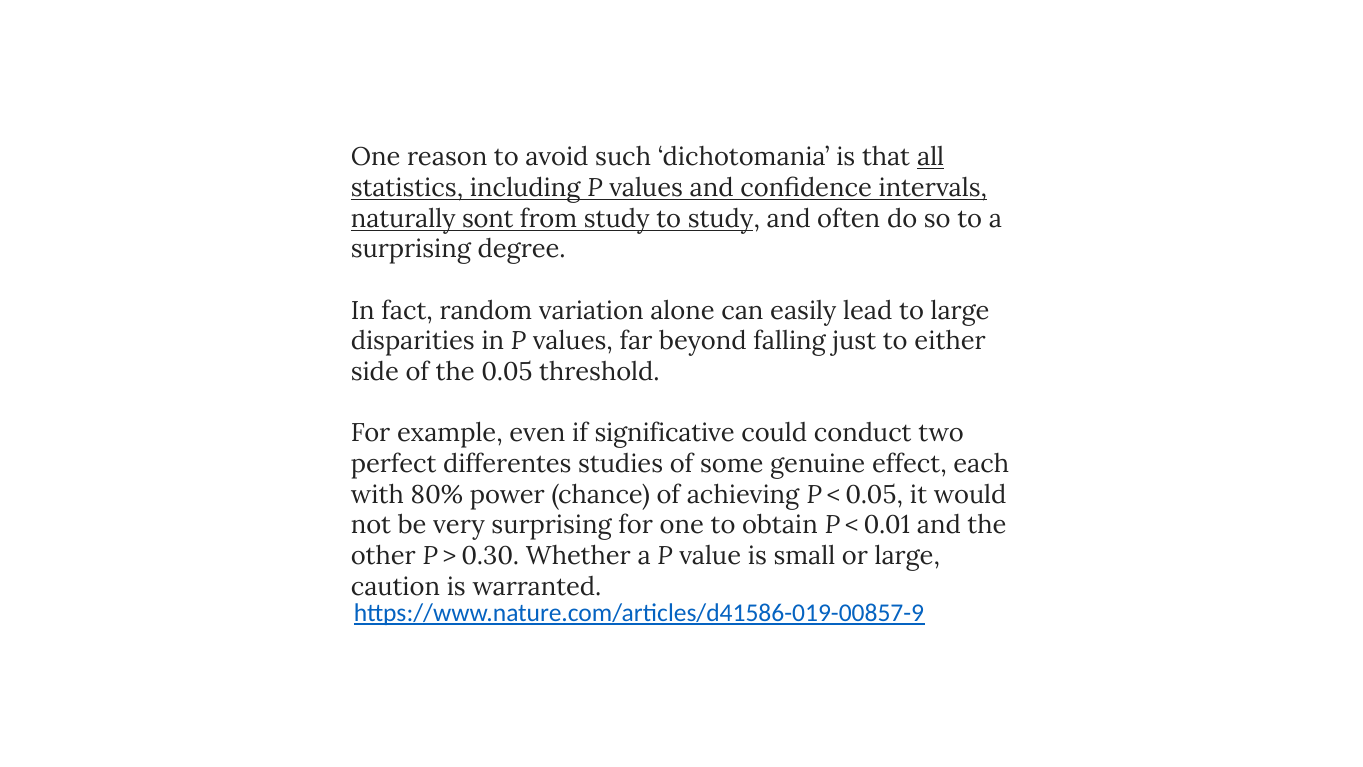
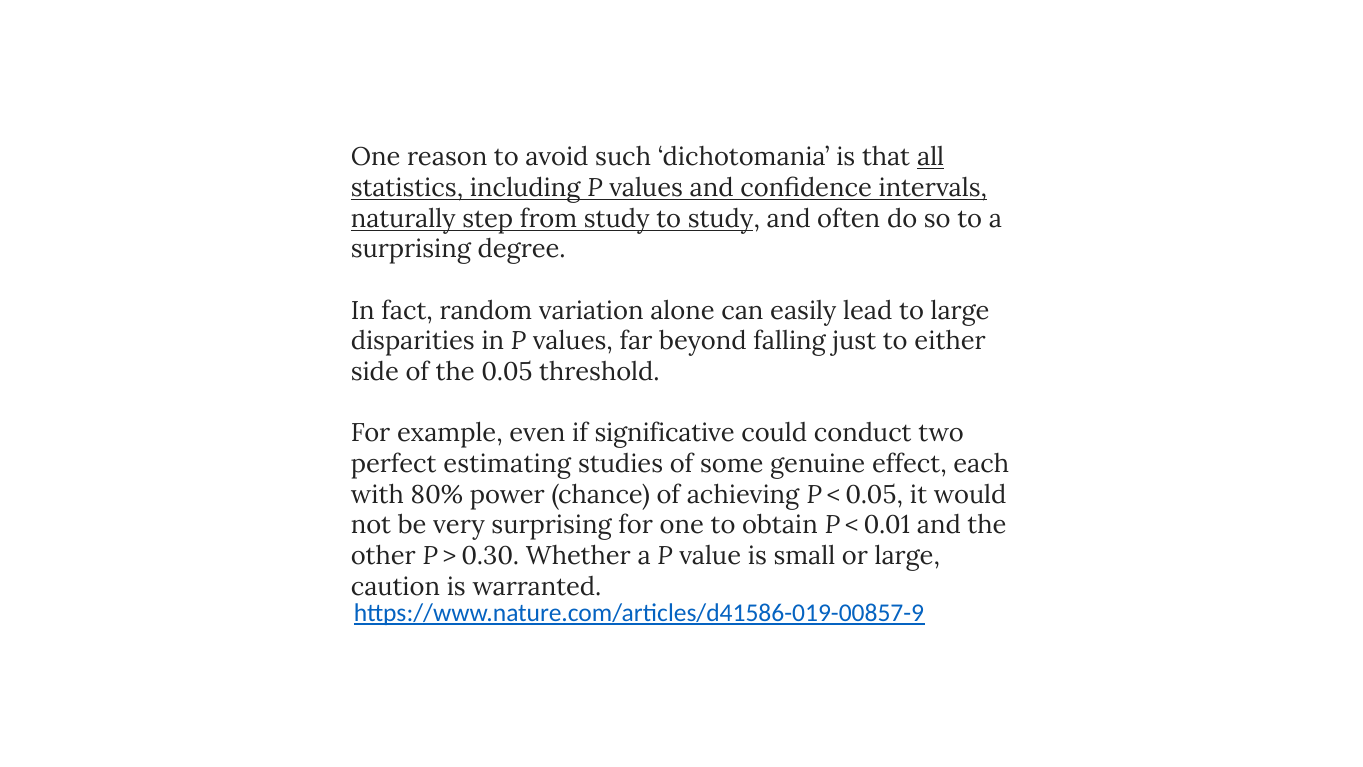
sont: sont -> step
differentes: differentes -> estimating
